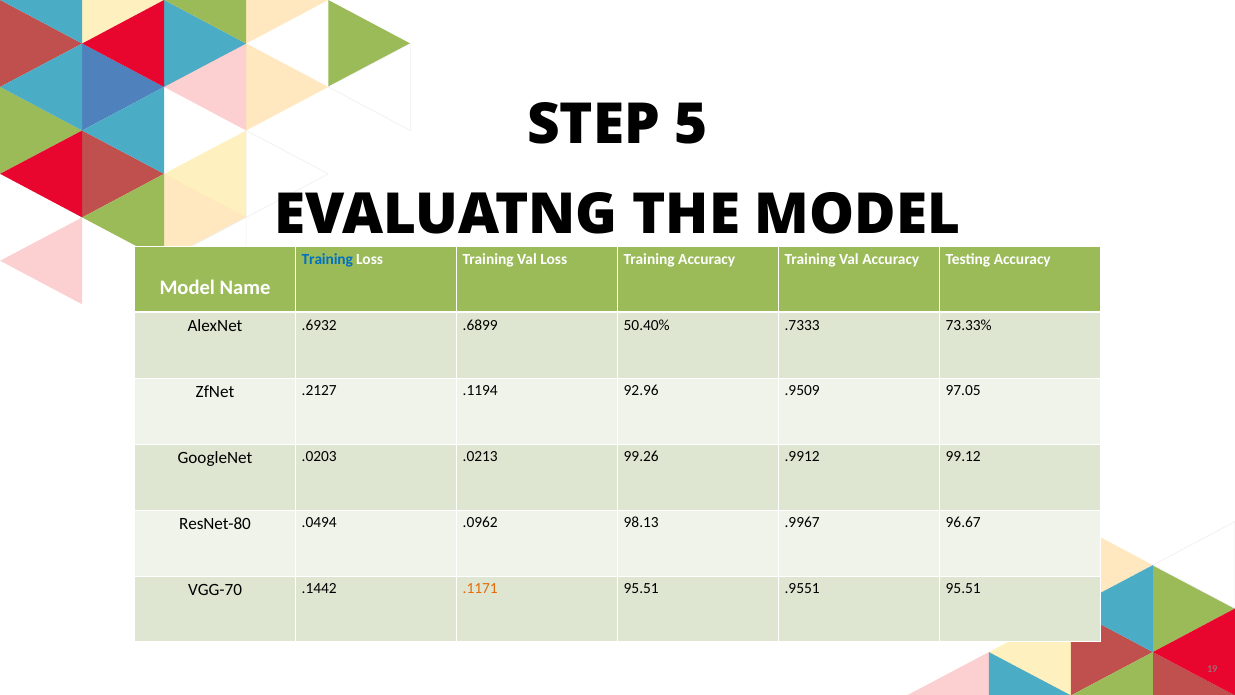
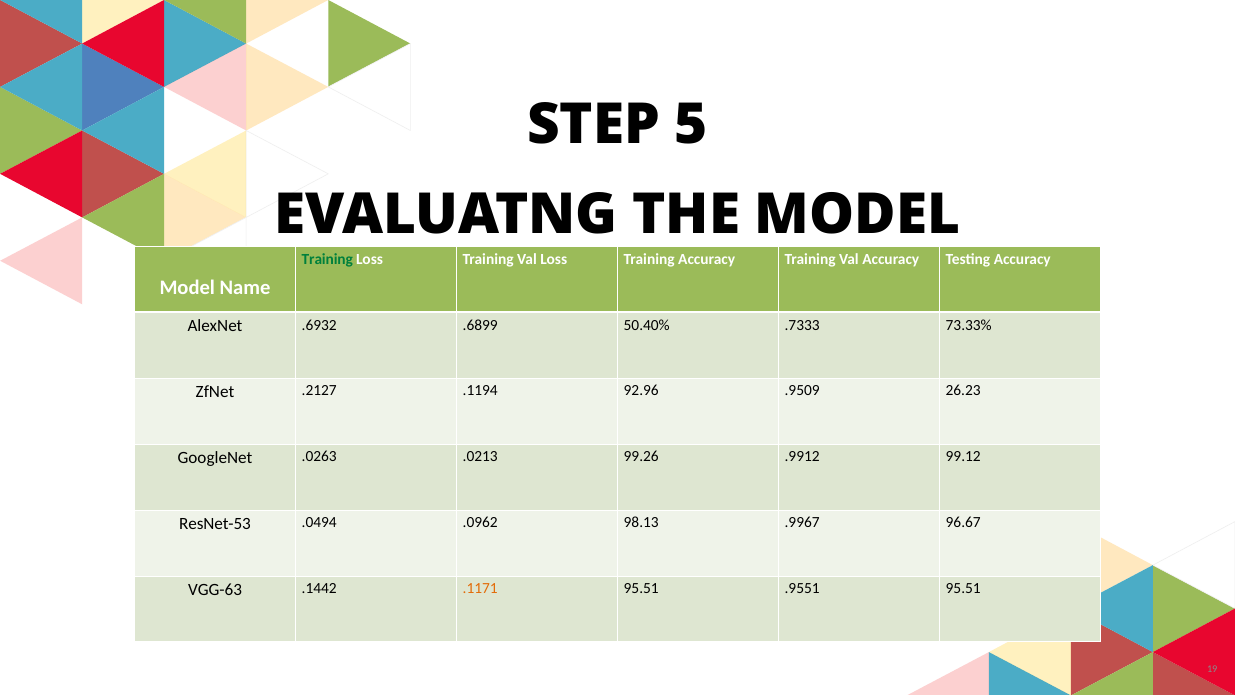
Training at (327, 259) colour: blue -> green
97.05: 97.05 -> 26.23
.0203: .0203 -> .0263
ResNet-80: ResNet-80 -> ResNet-53
VGG-70: VGG-70 -> VGG-63
